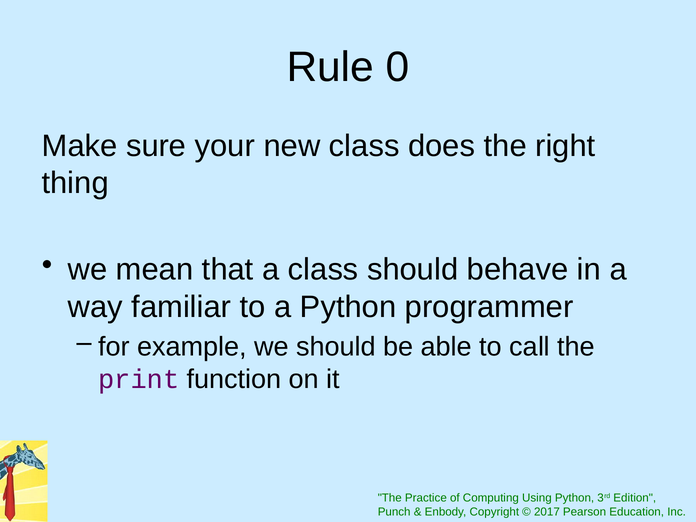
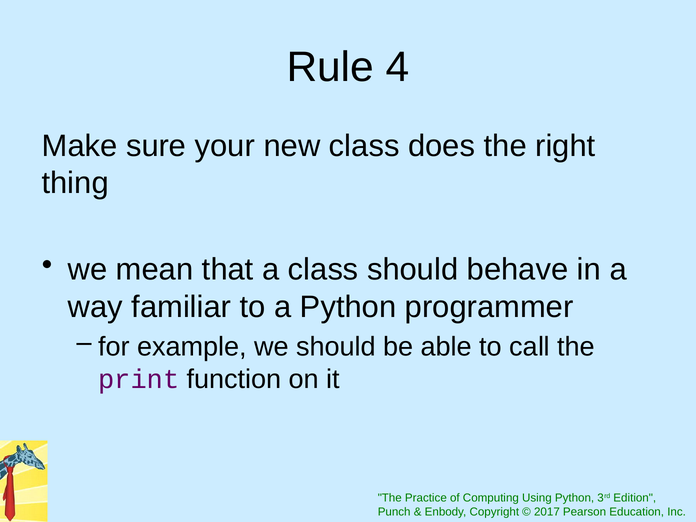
0: 0 -> 4
